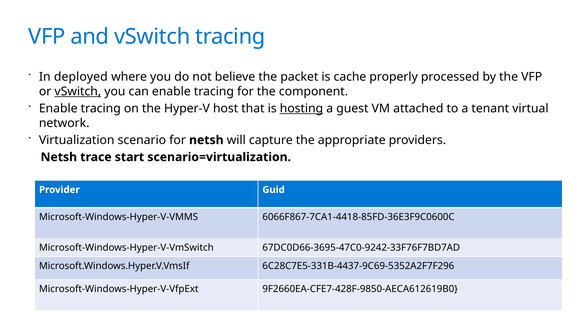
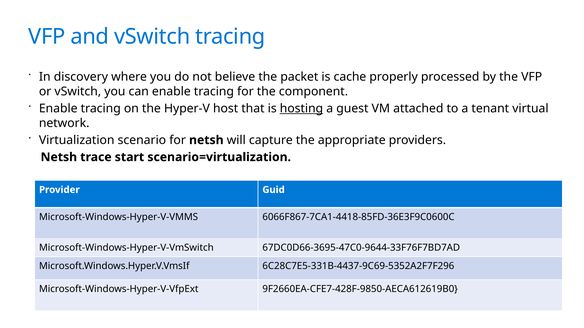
deployed: deployed -> discovery
vSwitch at (78, 92) underline: present -> none
67DC0D66-3695-47C0-9242-33F76F7BD7AD: 67DC0D66-3695-47C0-9242-33F76F7BD7AD -> 67DC0D66-3695-47C0-9644-33F76F7BD7AD
